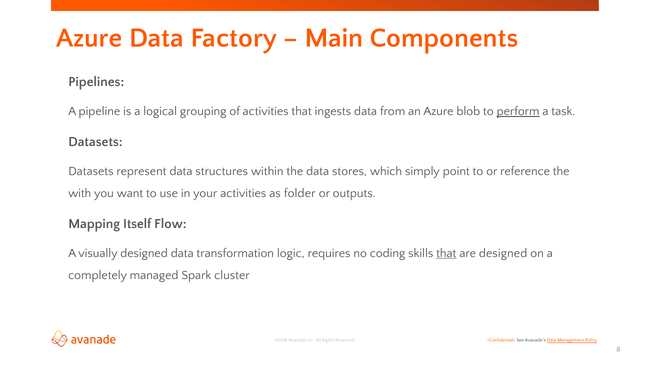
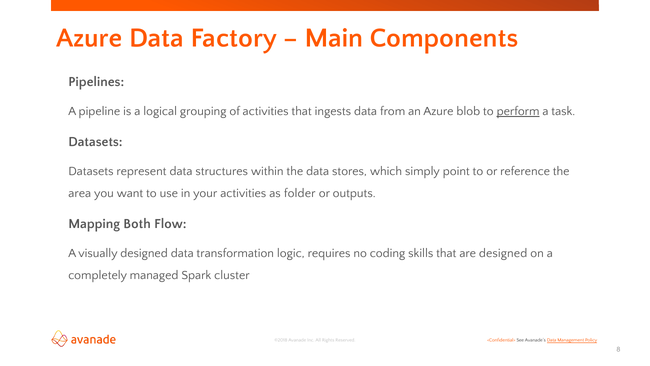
with: with -> area
Itself: Itself -> Both
that at (446, 253) underline: present -> none
